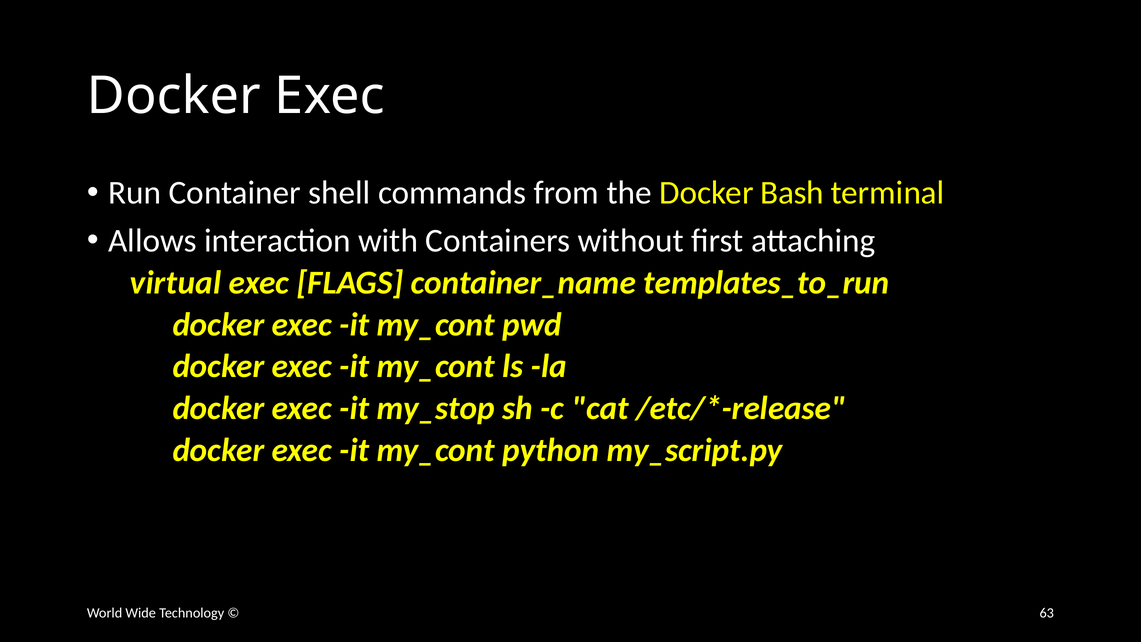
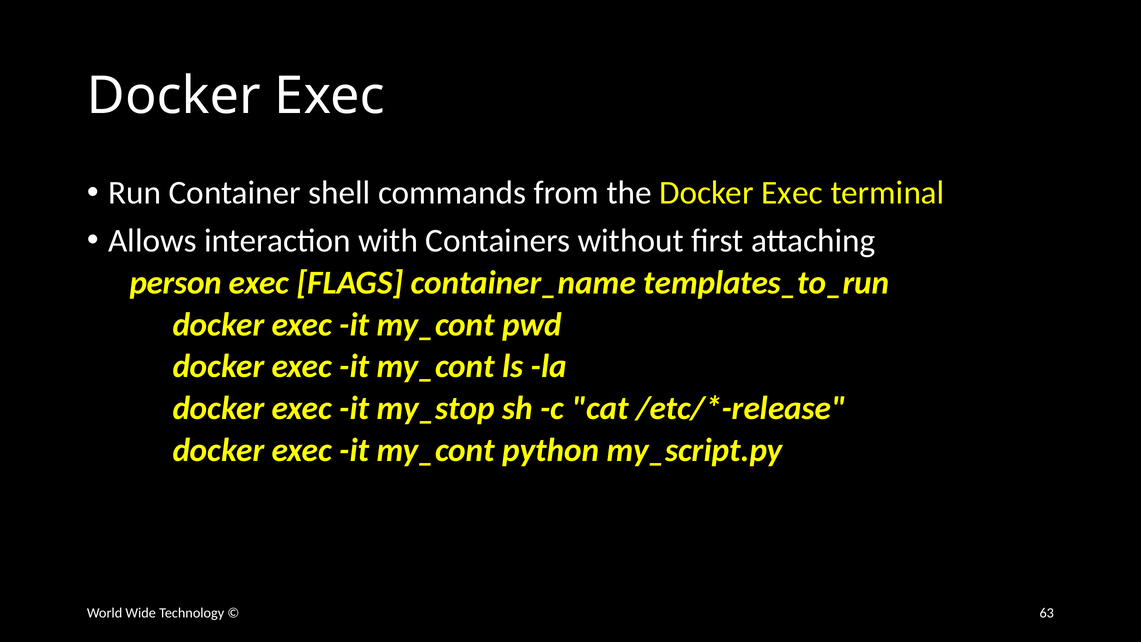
the Docker Bash: Bash -> Exec
virtual: virtual -> person
